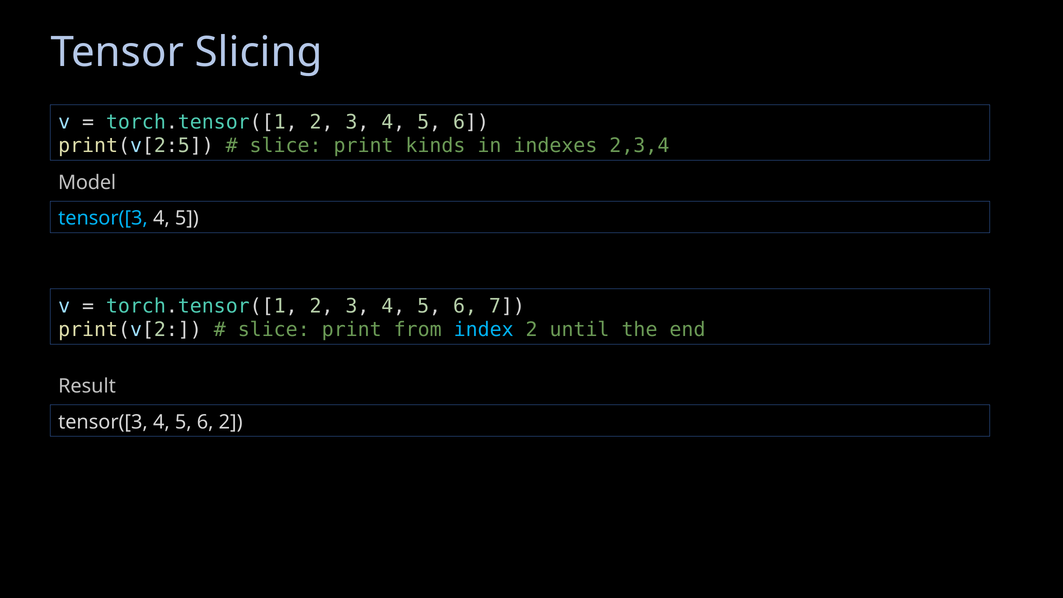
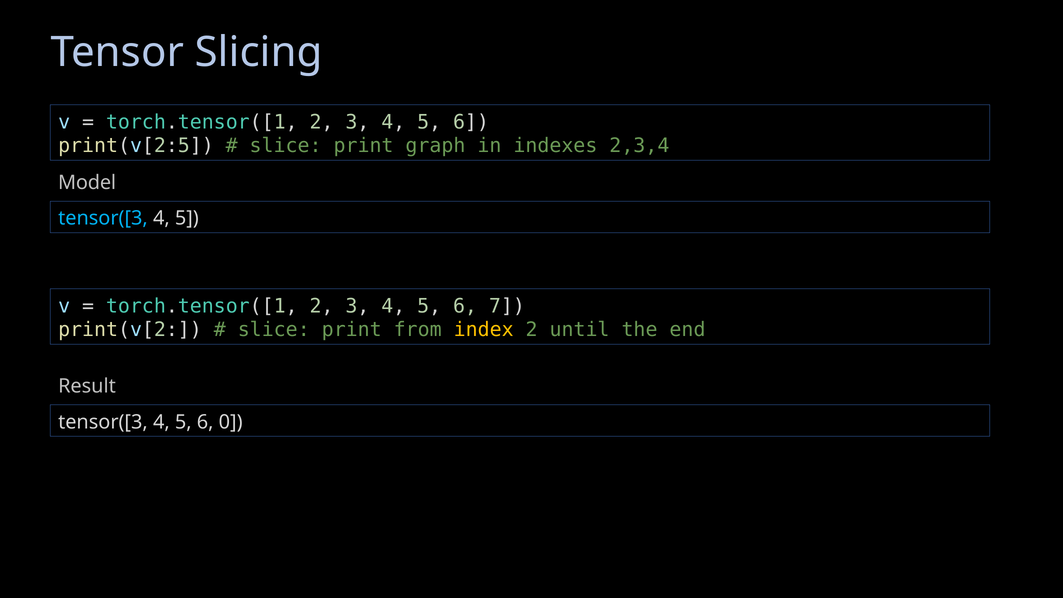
kinds: kinds -> graph
index colour: light blue -> yellow
6 2: 2 -> 0
